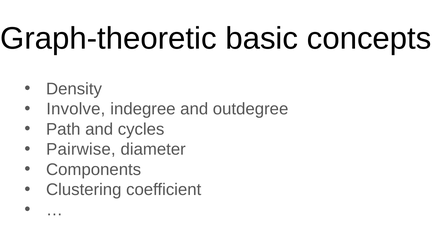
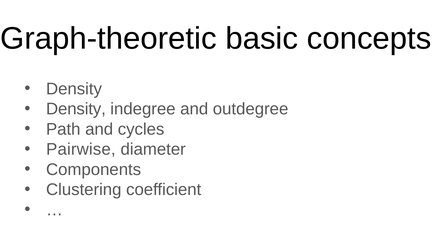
Involve at (76, 109): Involve -> Density
